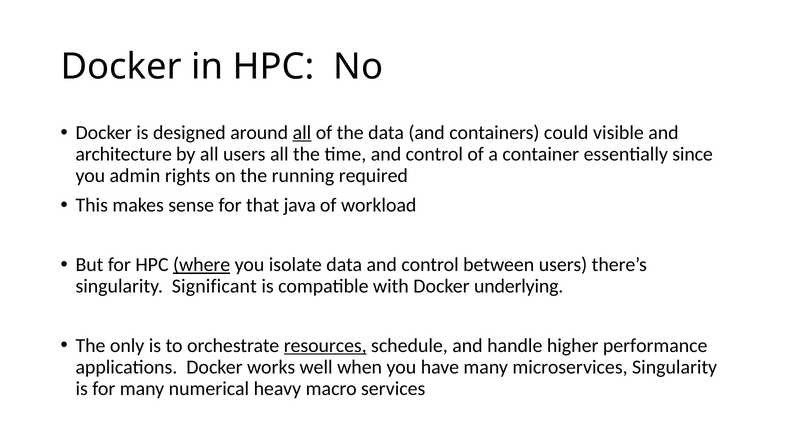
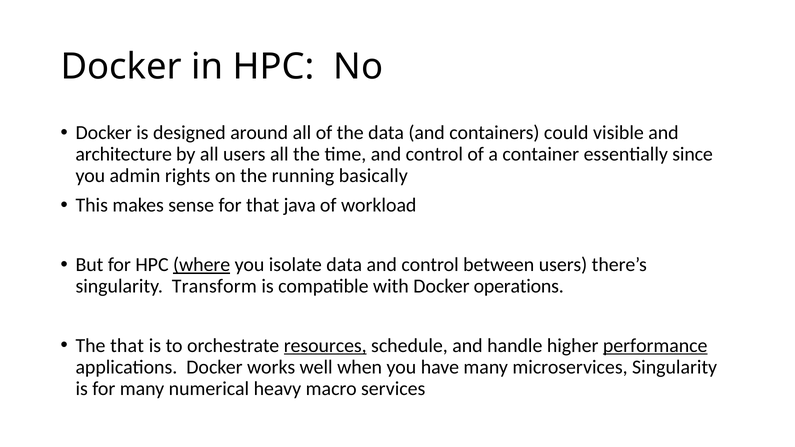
all at (302, 133) underline: present -> none
required: required -> basically
Significant: Significant -> Transform
underlying: underlying -> operations
The only: only -> that
performance underline: none -> present
